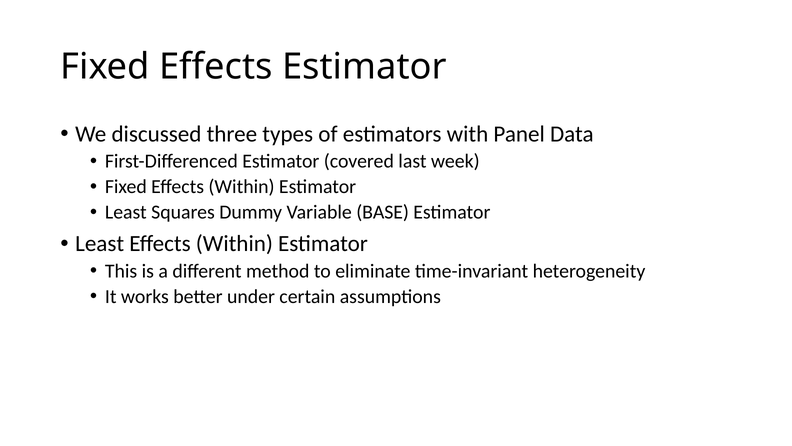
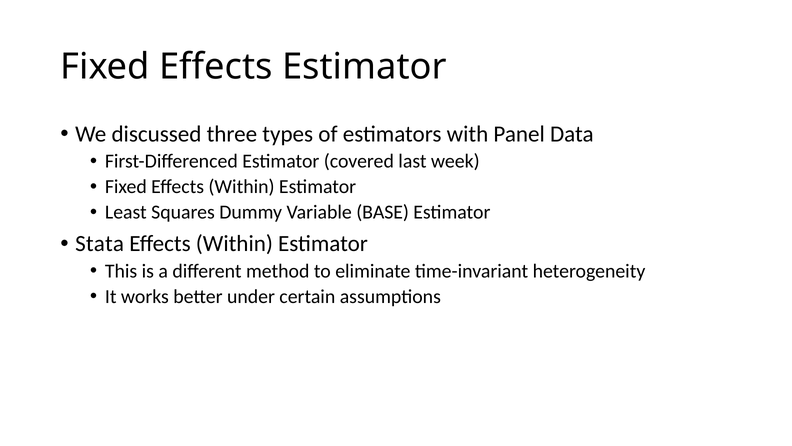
Least at (100, 244): Least -> Stata
